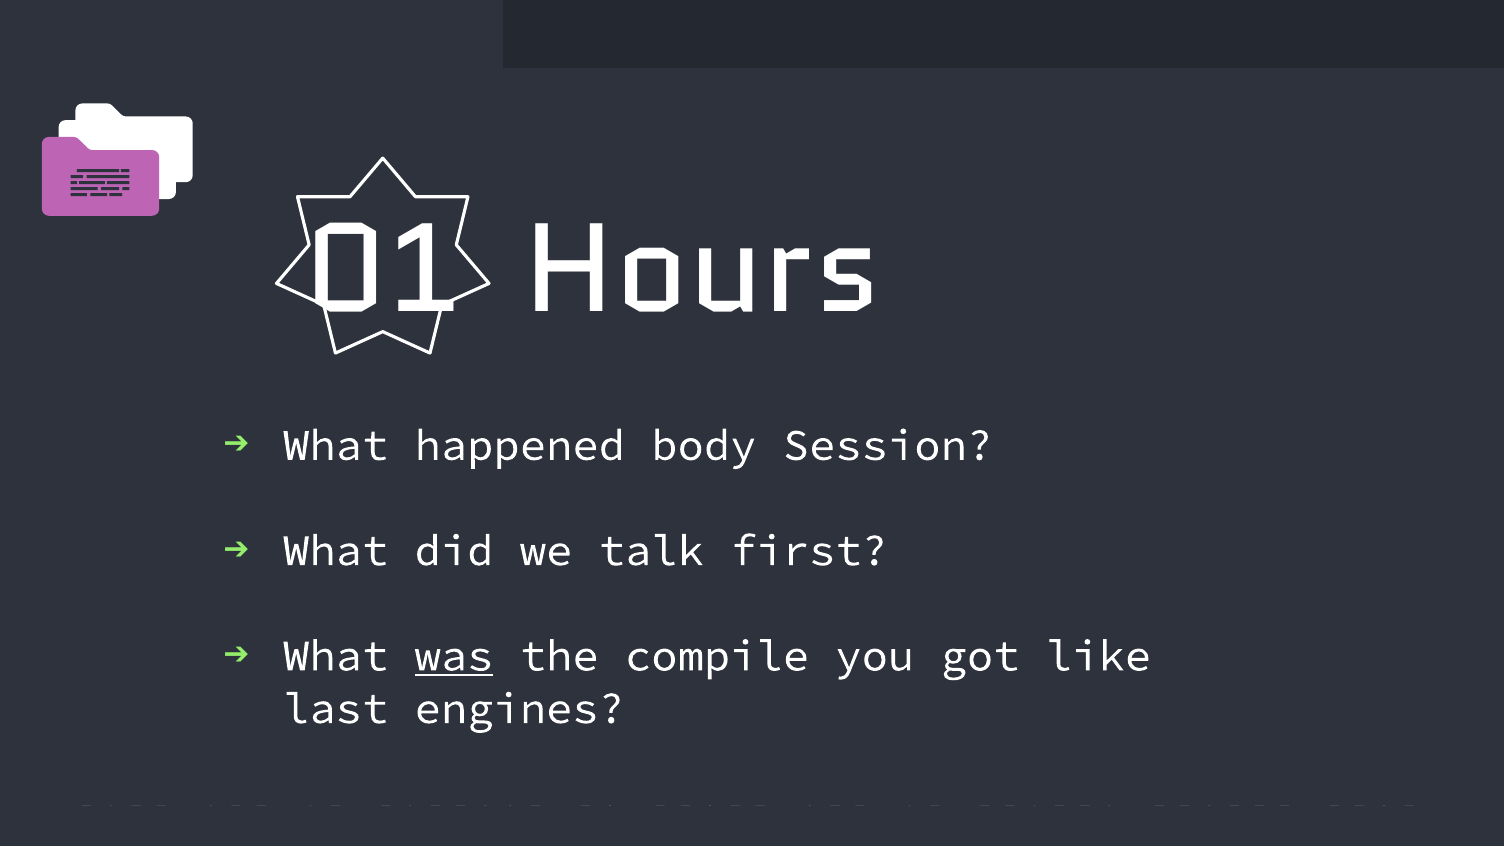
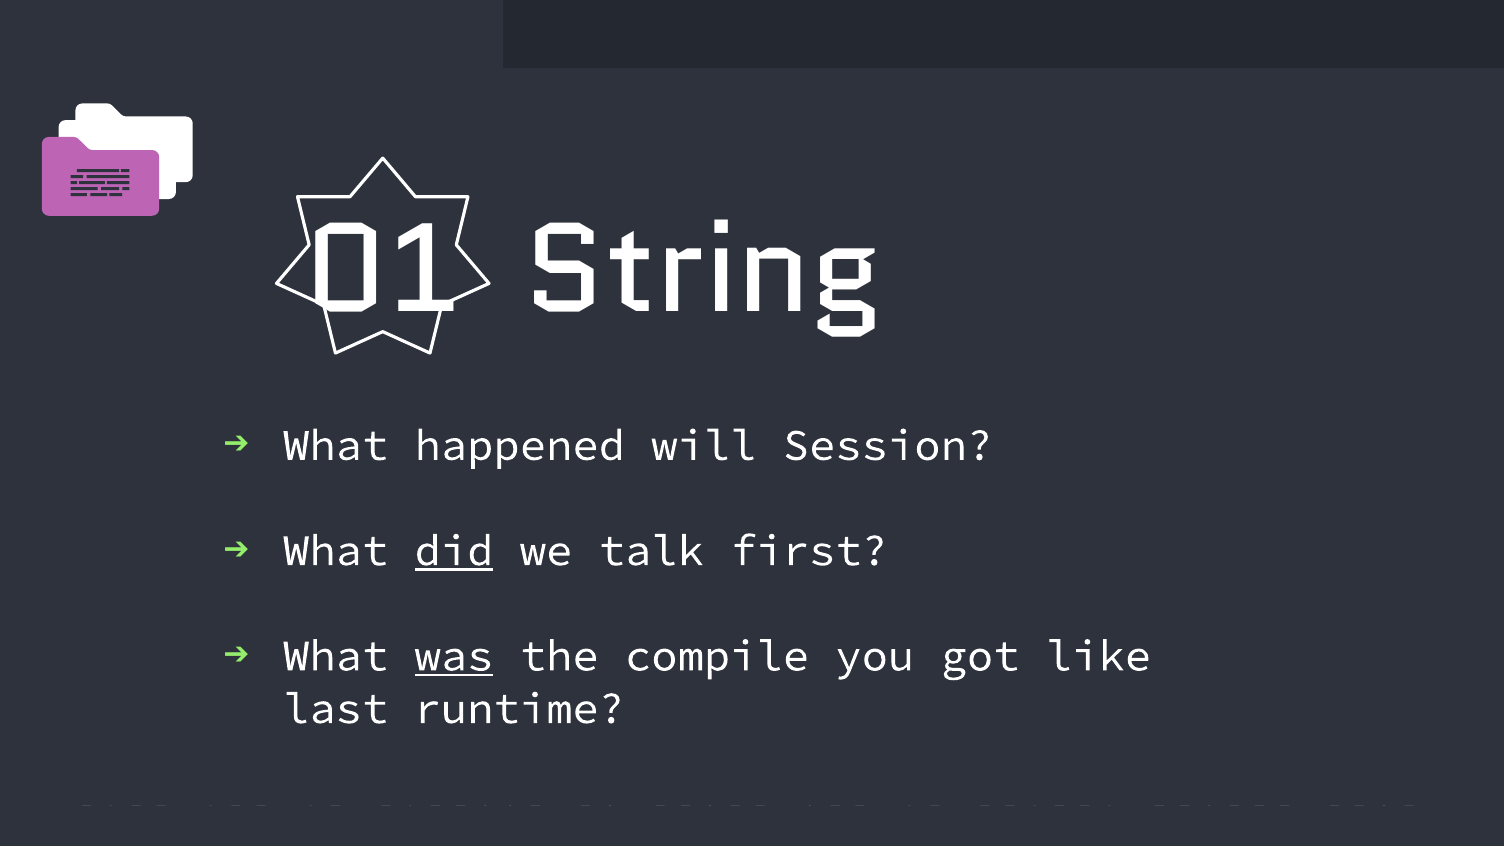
Hours: Hours -> String
body: body -> will
did underline: none -> present
engines: engines -> runtime
